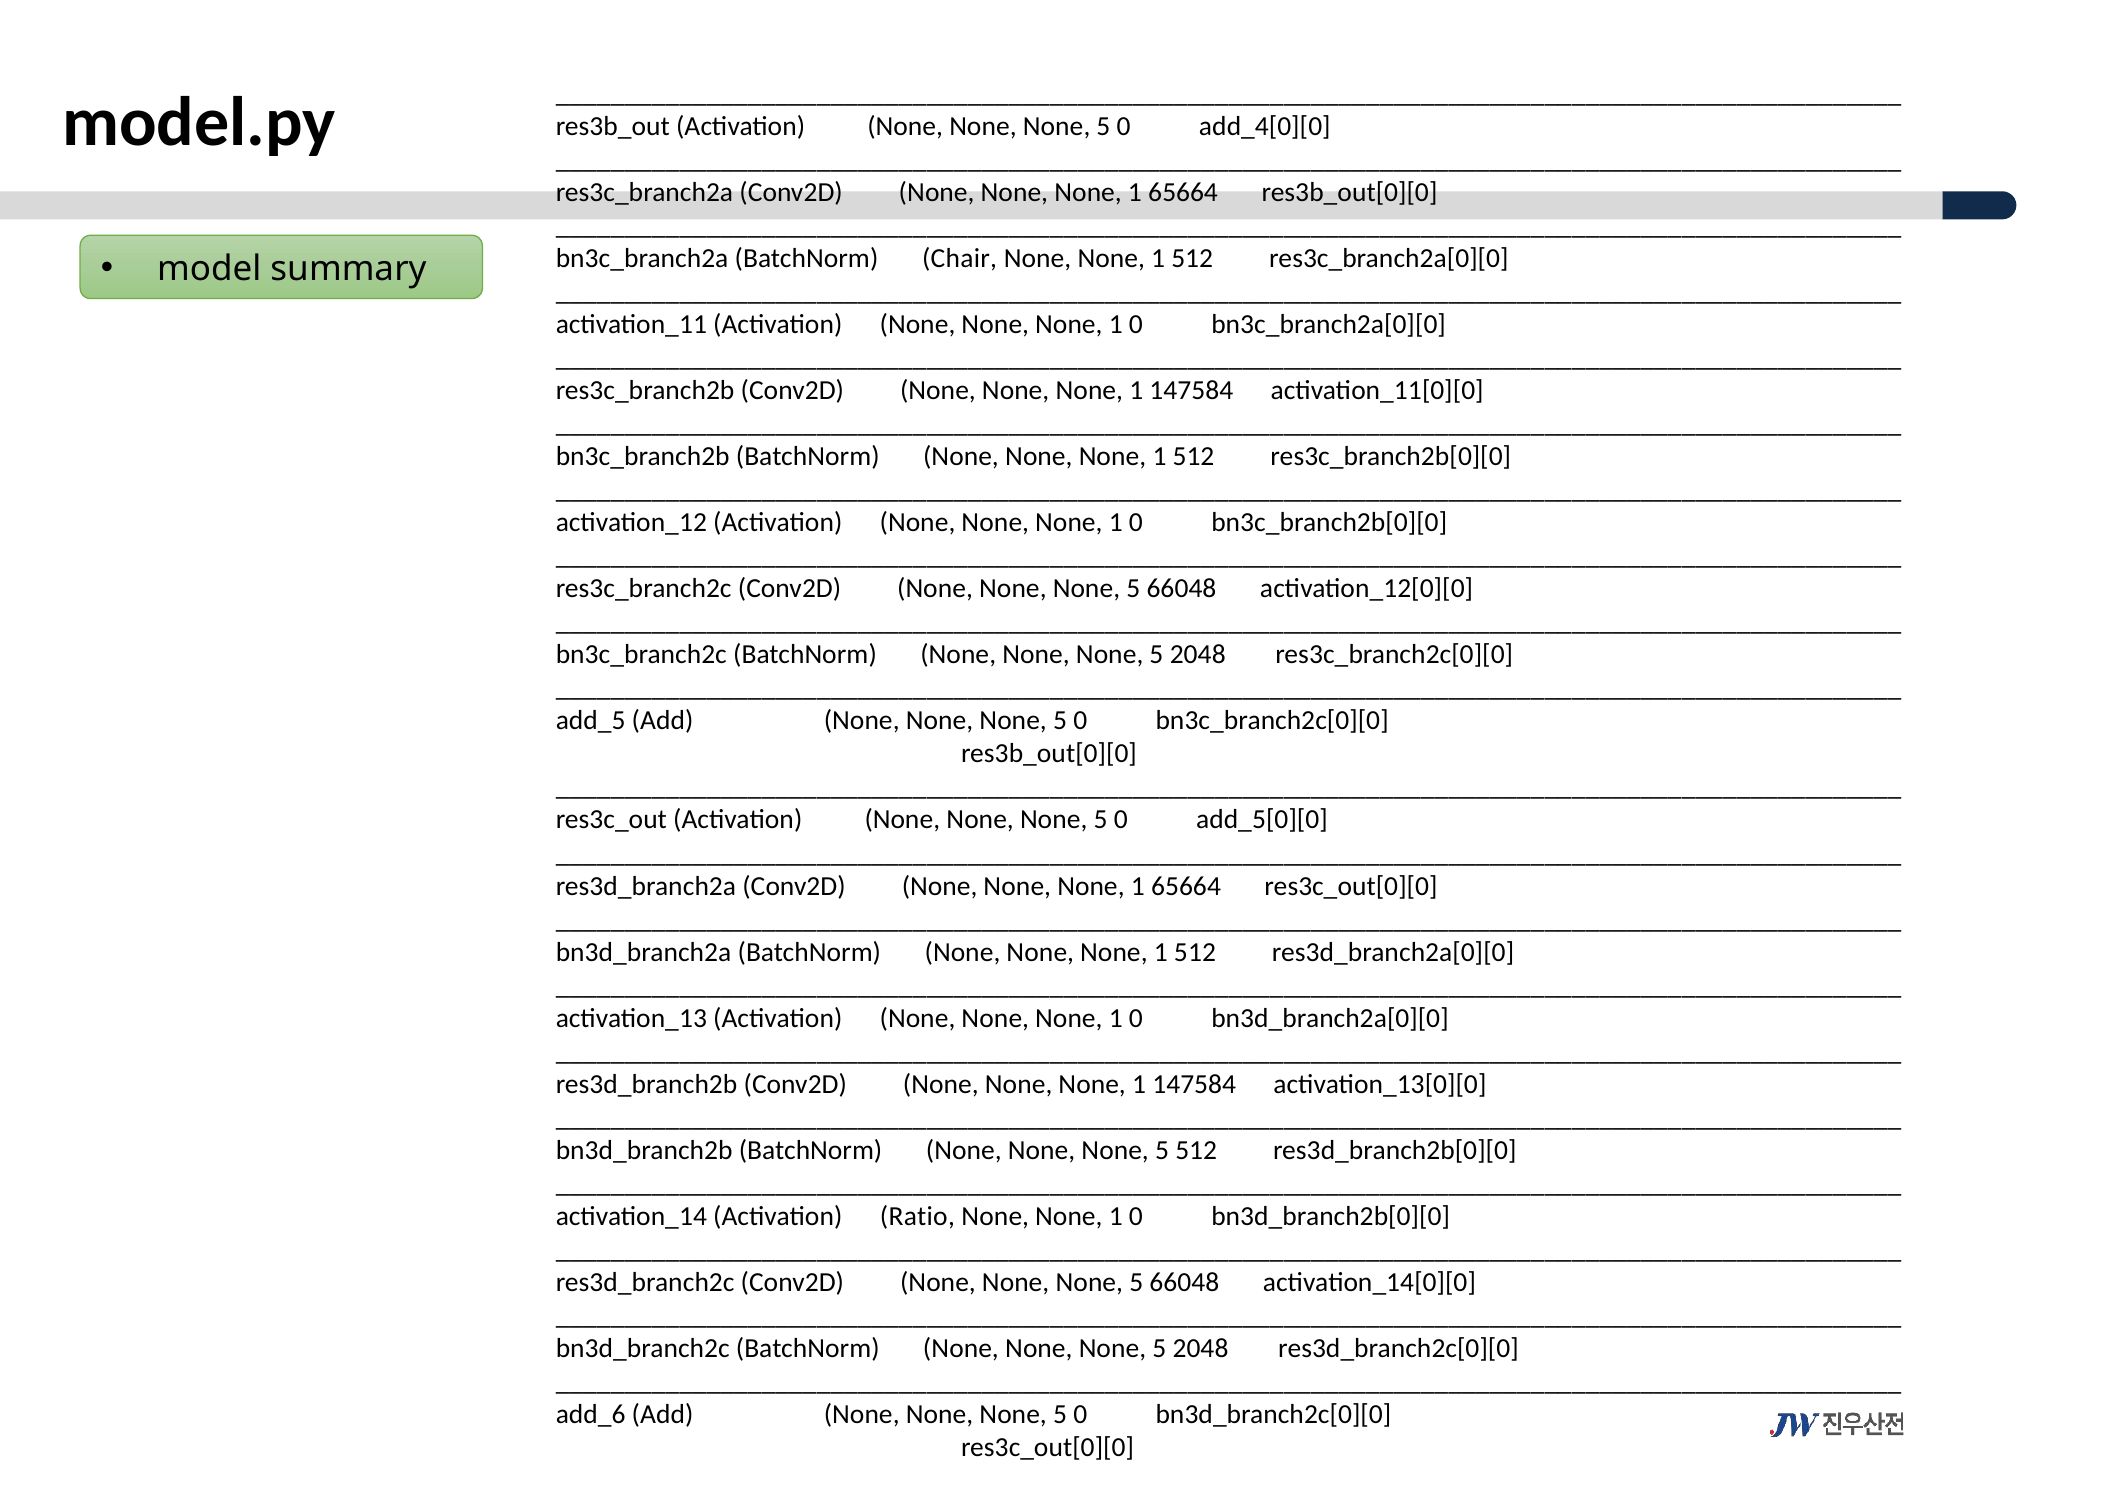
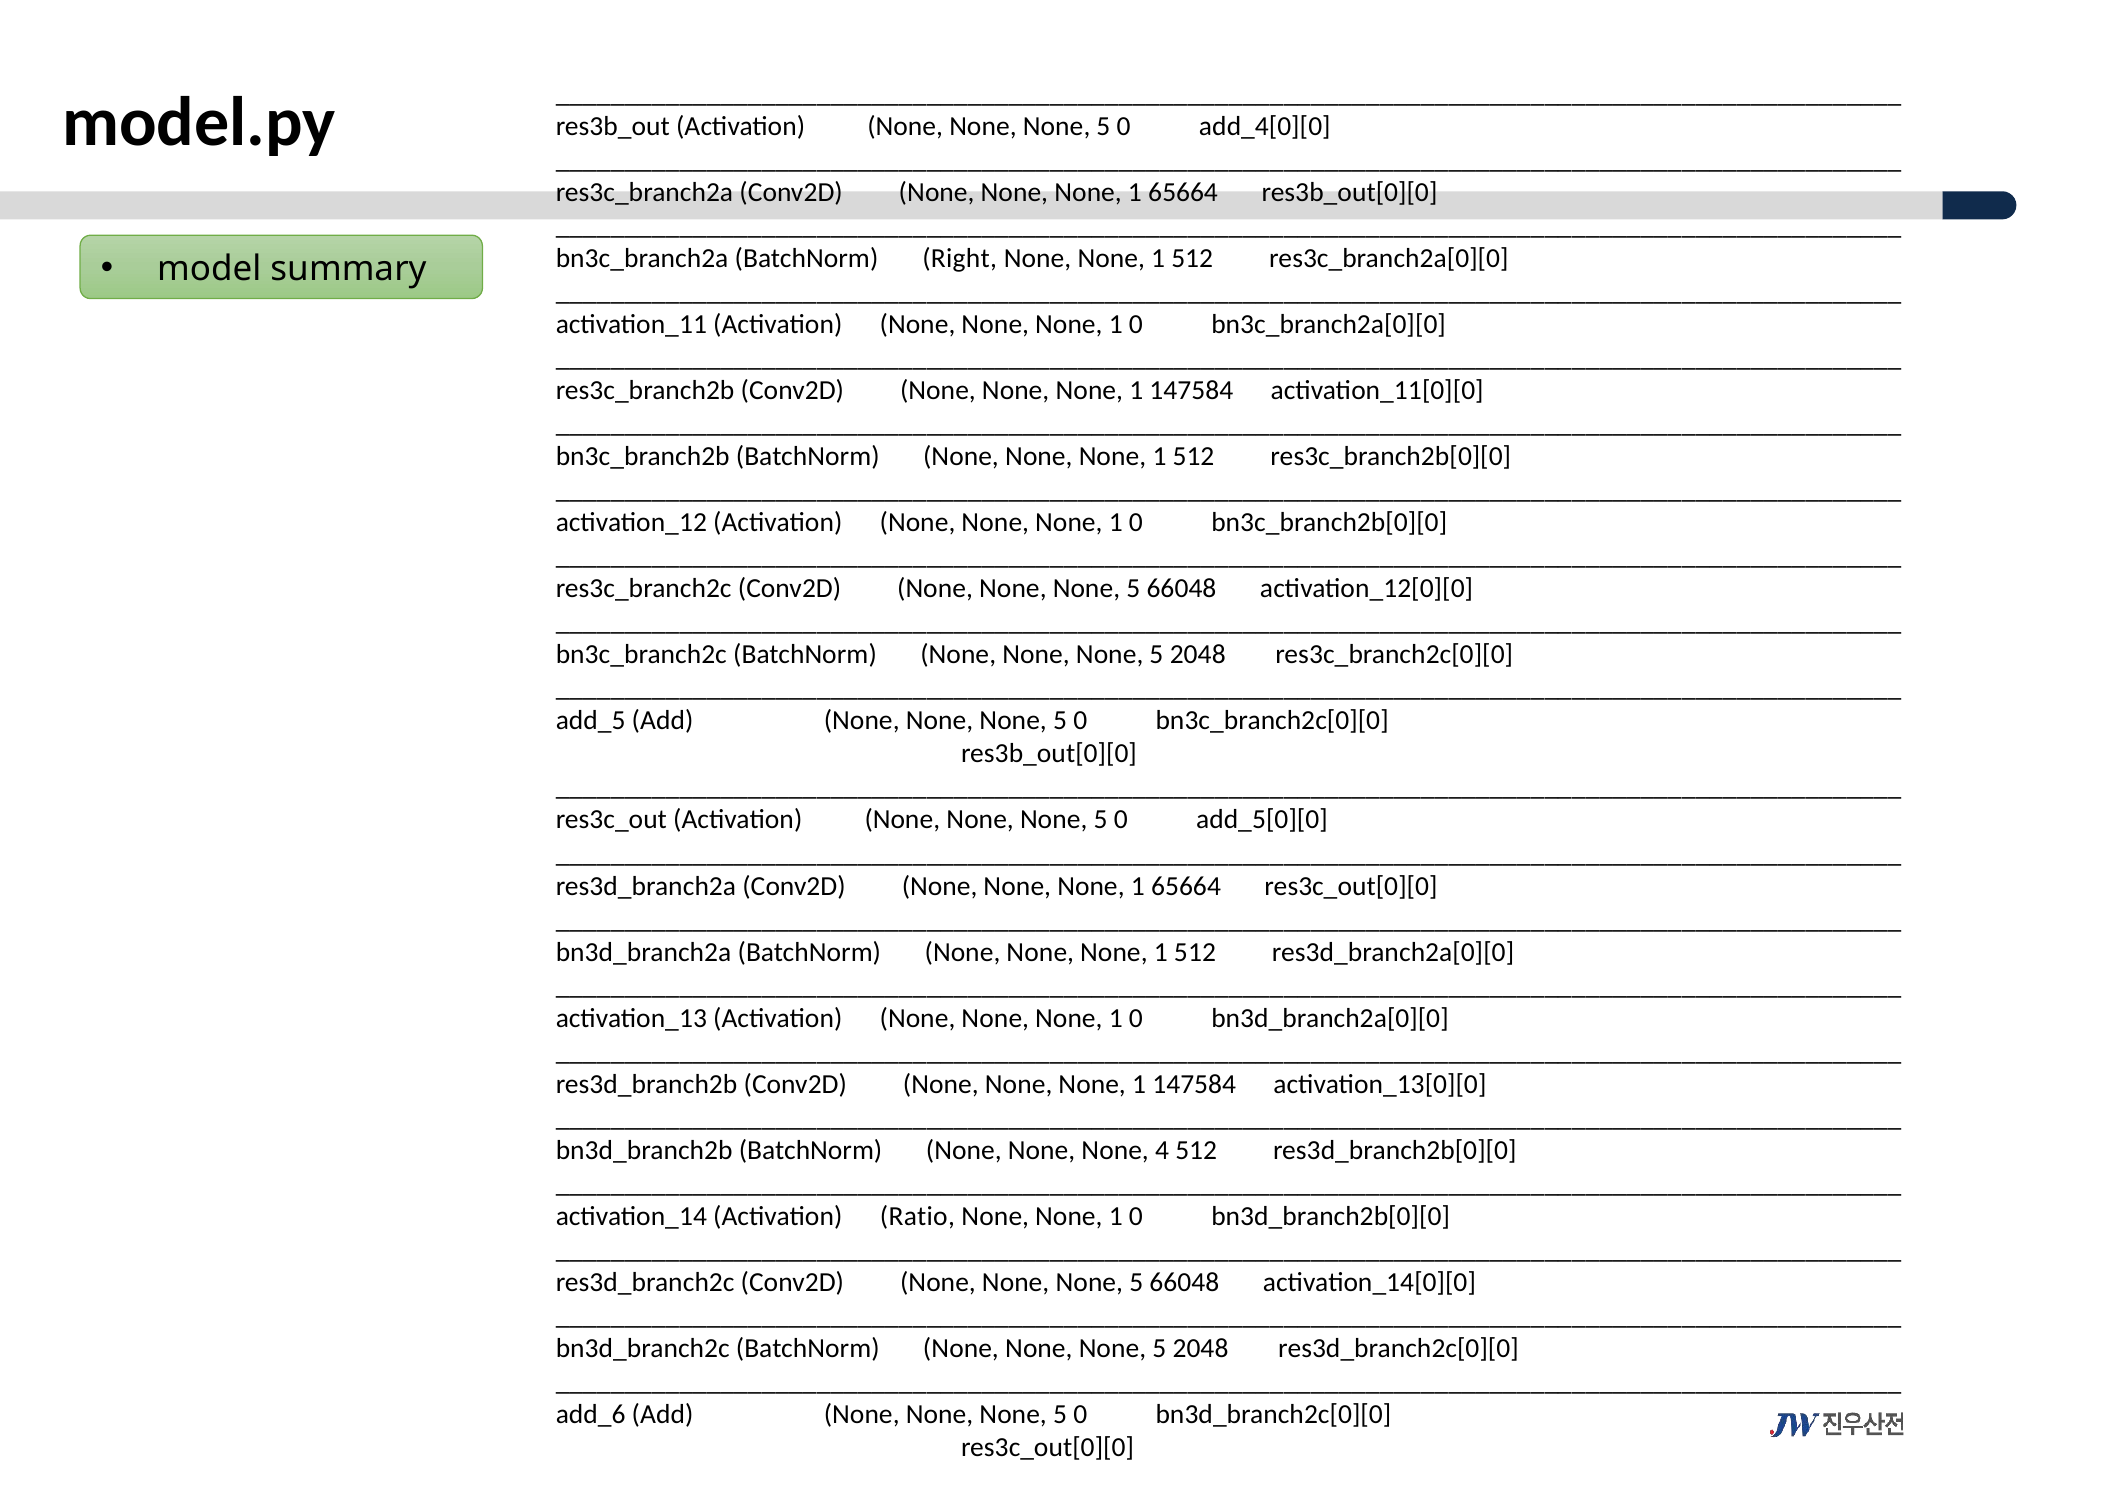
Chair: Chair -> Right
5 at (1162, 1150): 5 -> 4
